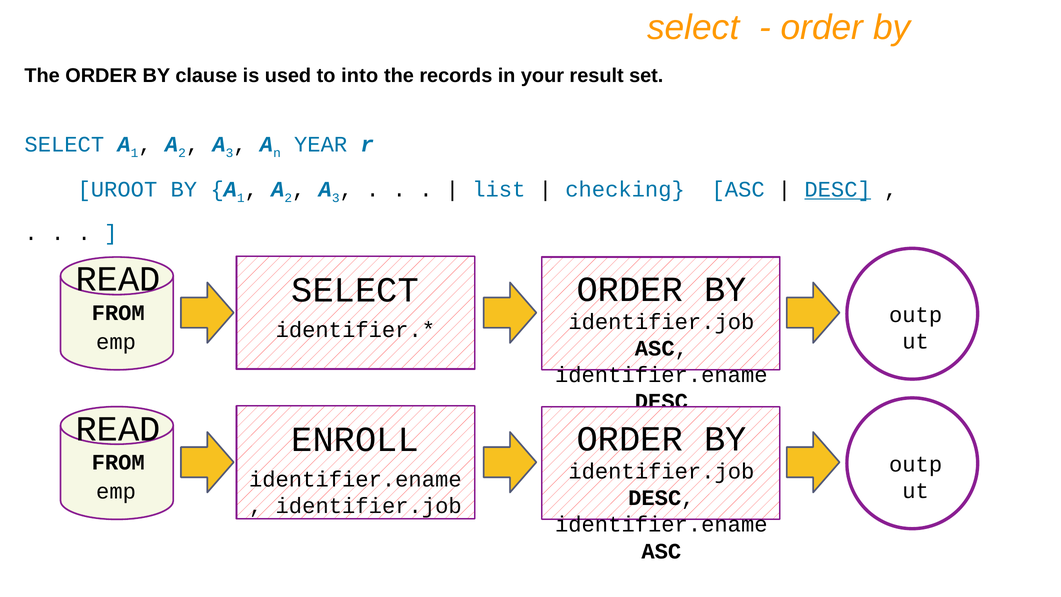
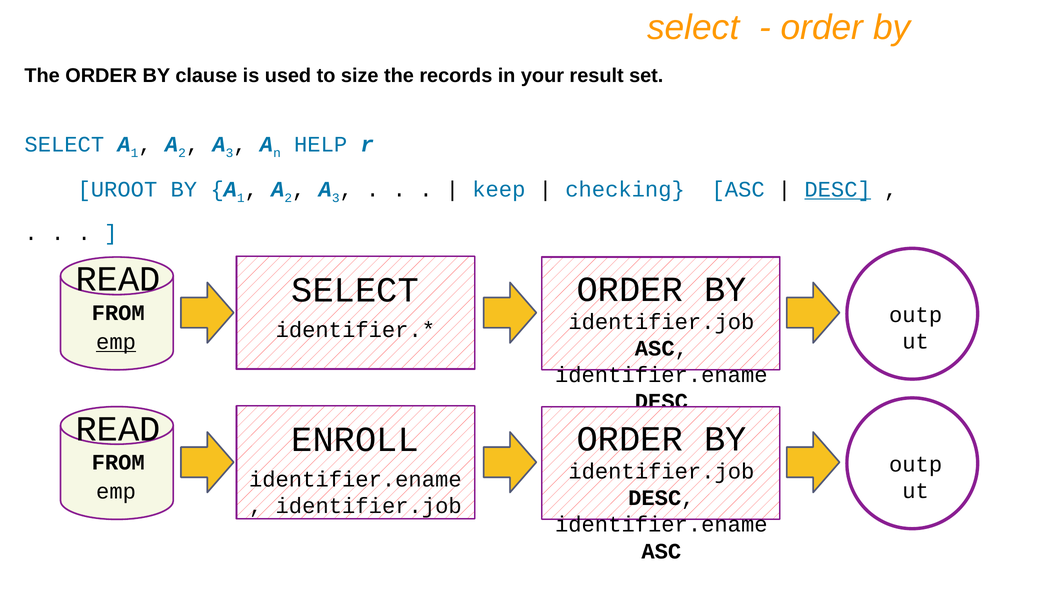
into: into -> size
YEAR: YEAR -> HELP
list: list -> keep
emp at (116, 342) underline: none -> present
